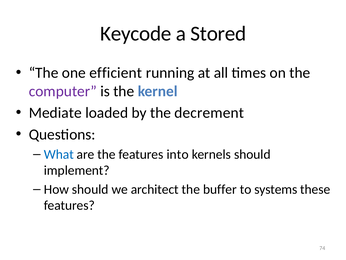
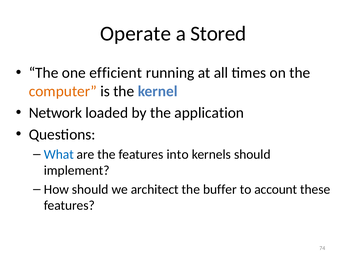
Keycode: Keycode -> Operate
computer colour: purple -> orange
Mediate: Mediate -> Network
decrement: decrement -> application
systems: systems -> account
